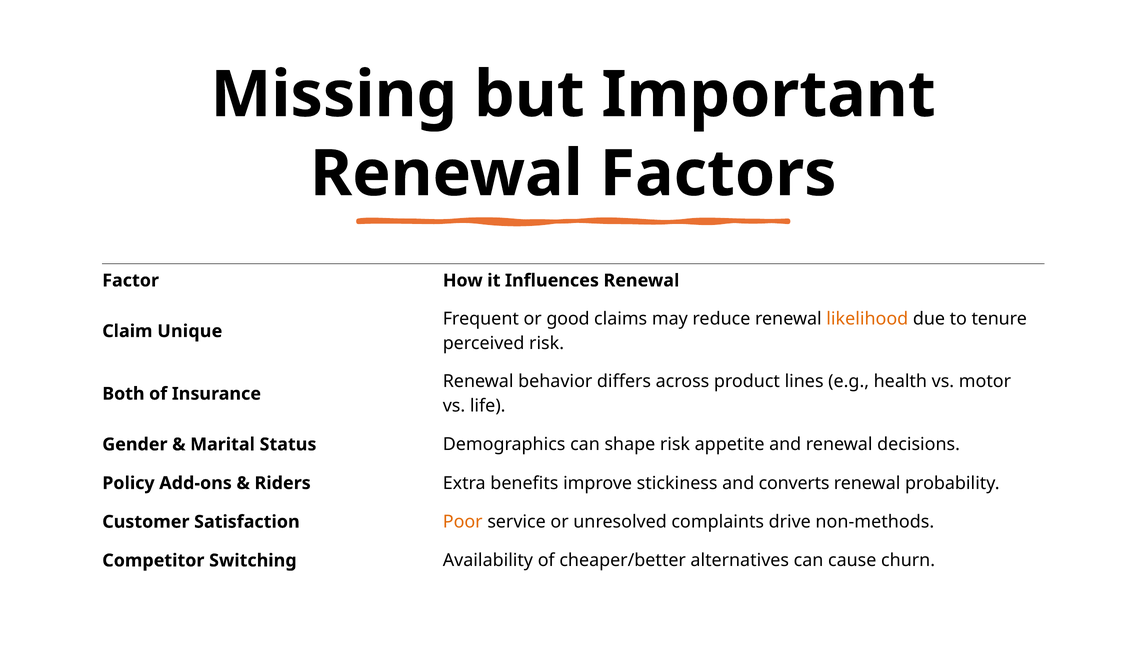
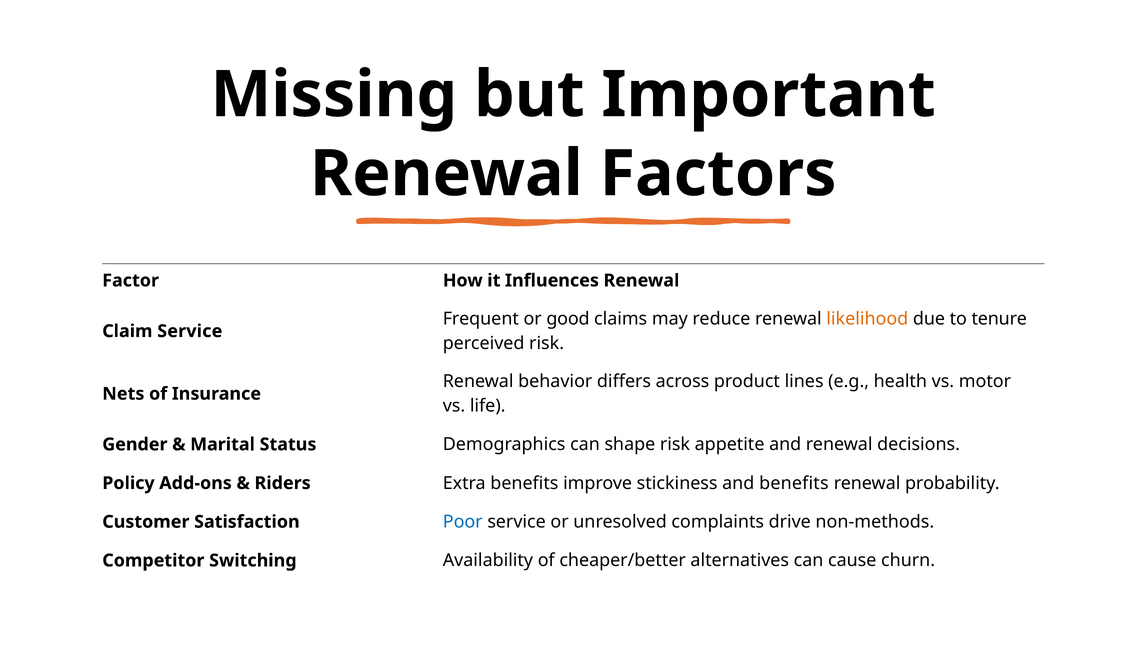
Claim Unique: Unique -> Service
Both: Both -> Nets
and converts: converts -> benefits
Poor colour: orange -> blue
